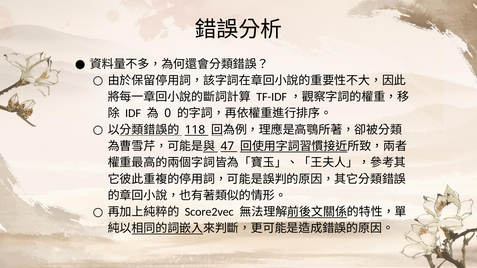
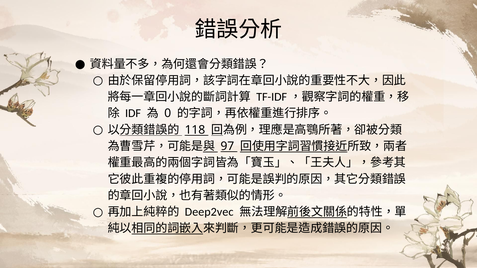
47: 47 -> 97
Score2vec: Score2vec -> Deep2vec
